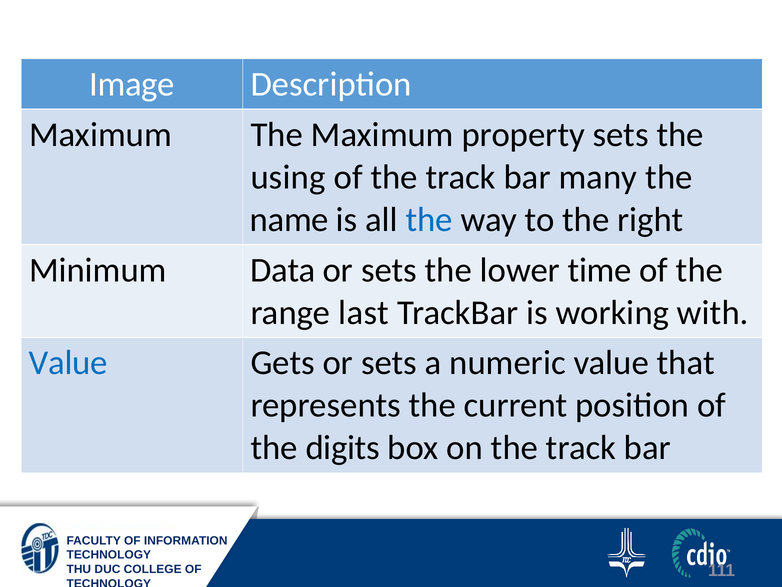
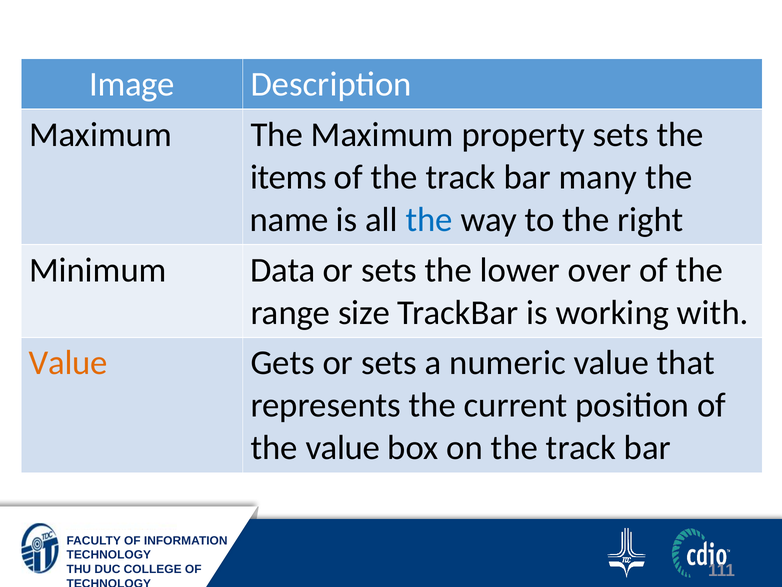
using: using -> items
time: time -> over
last: last -> size
Value at (68, 363) colour: blue -> orange
the digits: digits -> value
